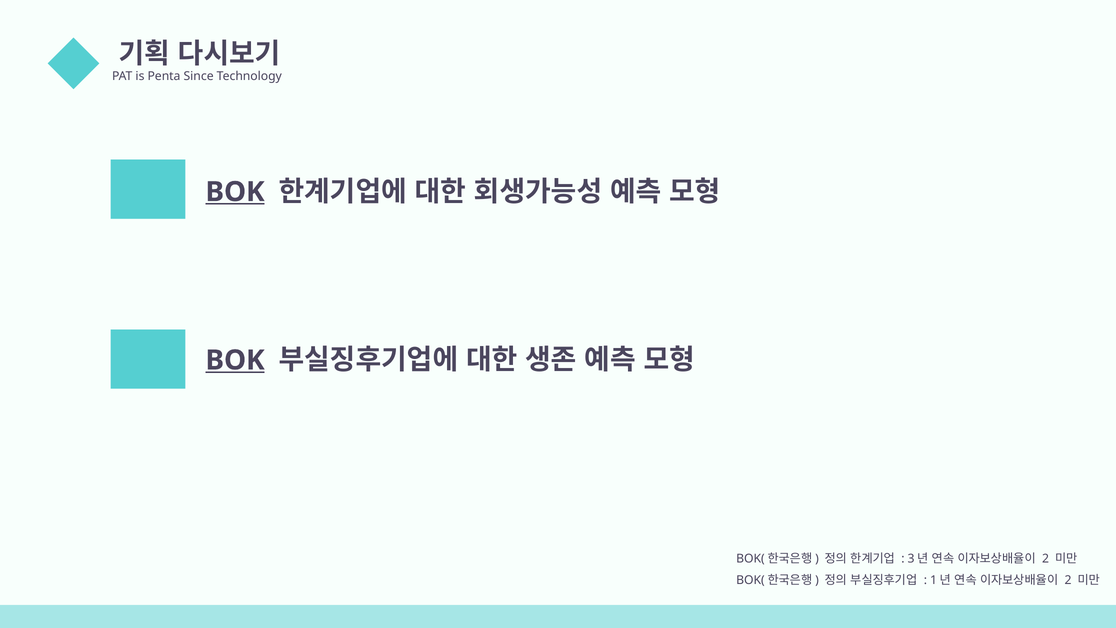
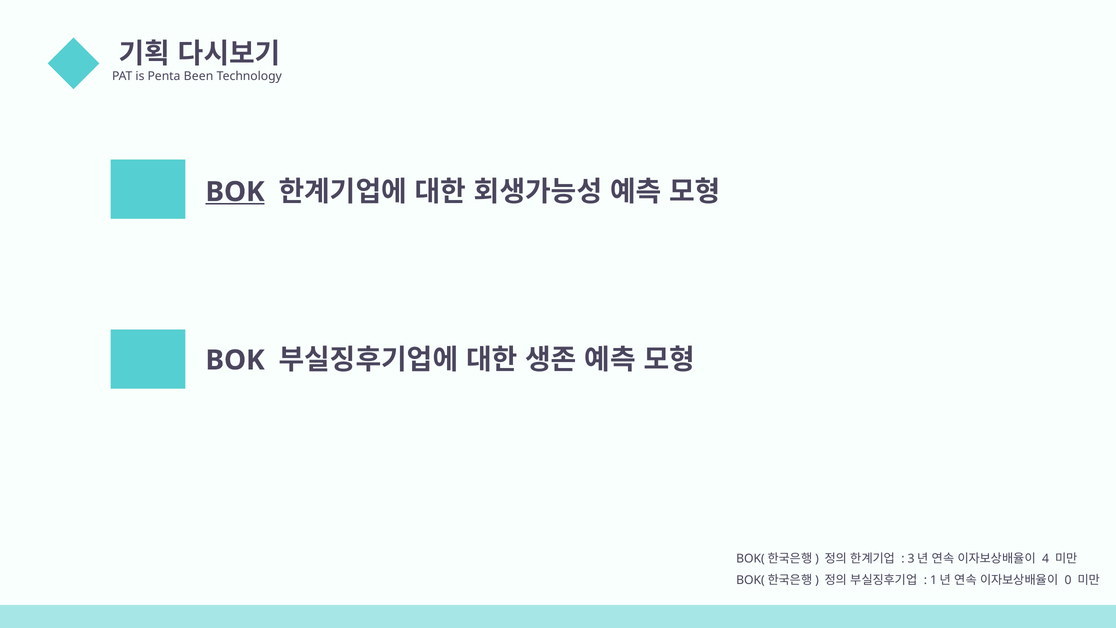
Since: Since -> Been
BOK at (235, 360) underline: present -> none
2 at (1046, 558): 2 -> 4
2 at (1068, 580): 2 -> 0
